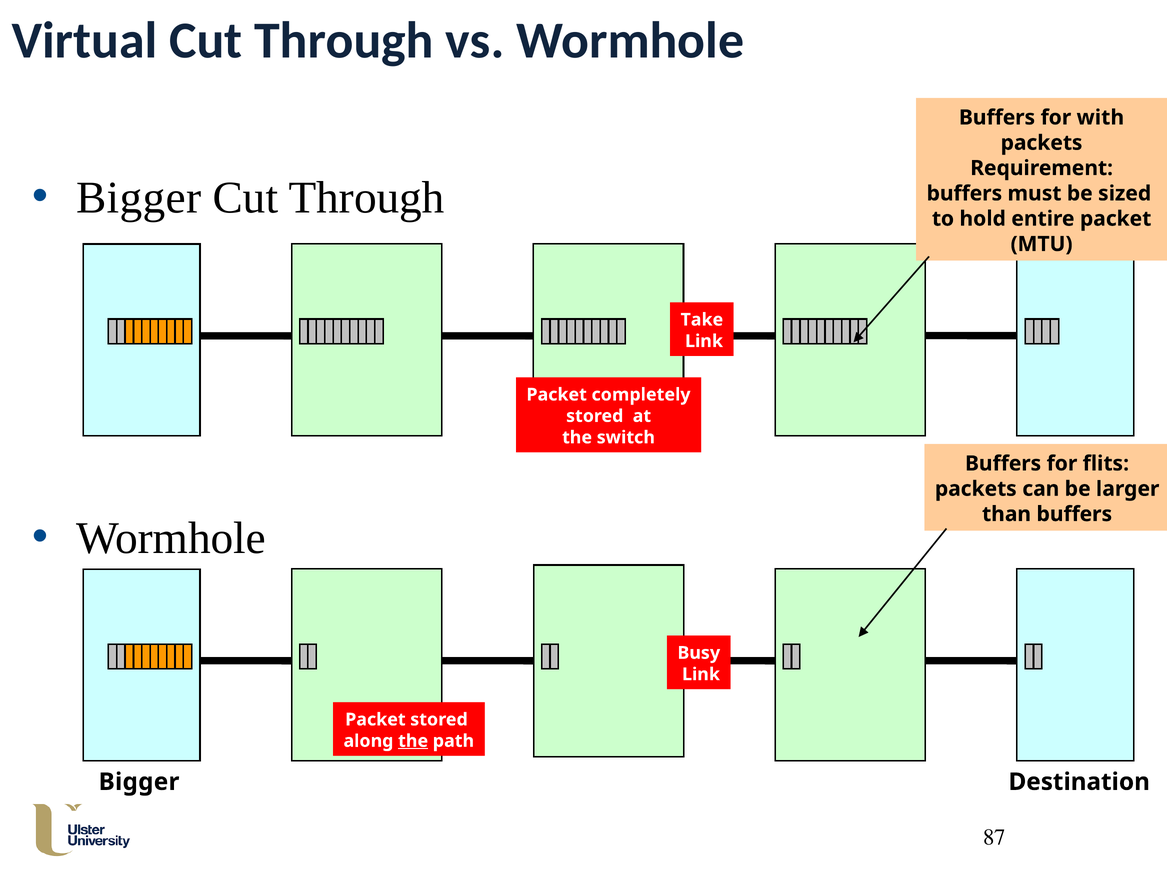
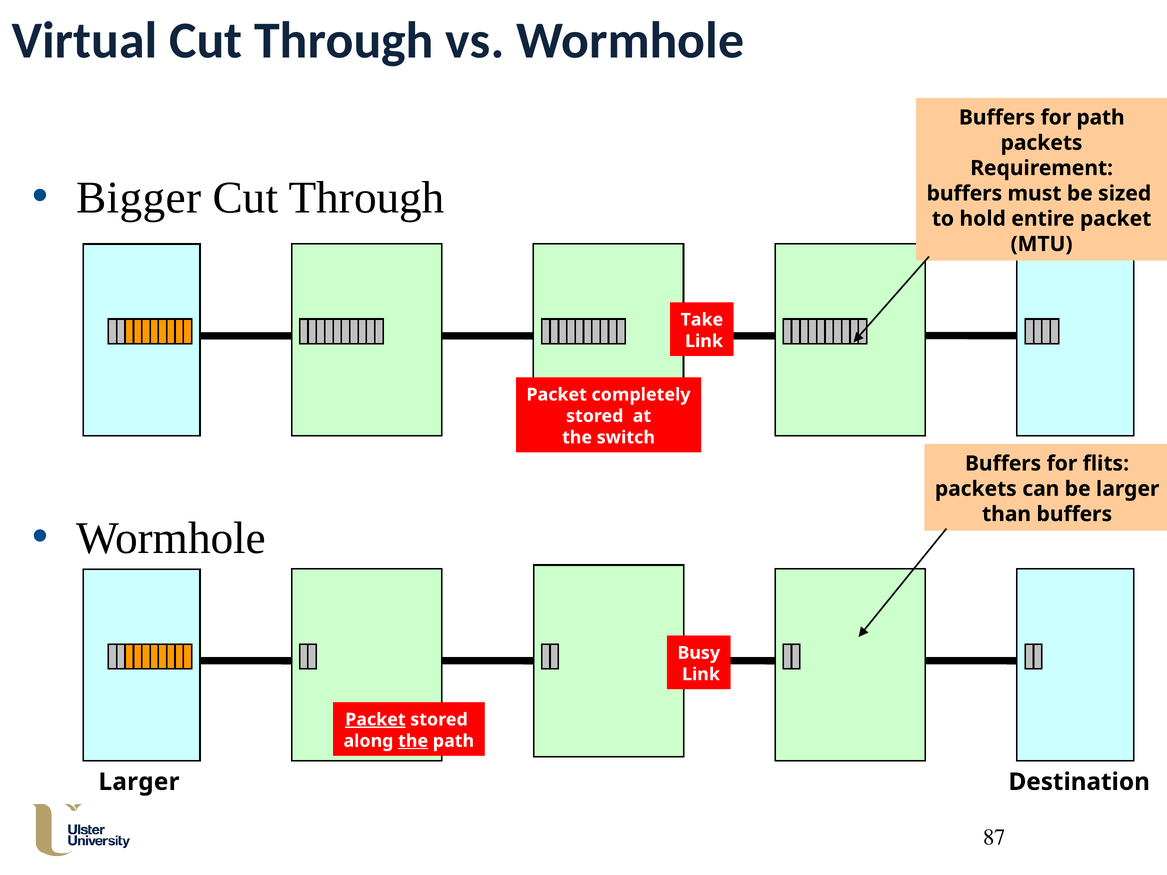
for with: with -> path
Packet at (375, 720) underline: none -> present
Bigger at (139, 782): Bigger -> Larger
